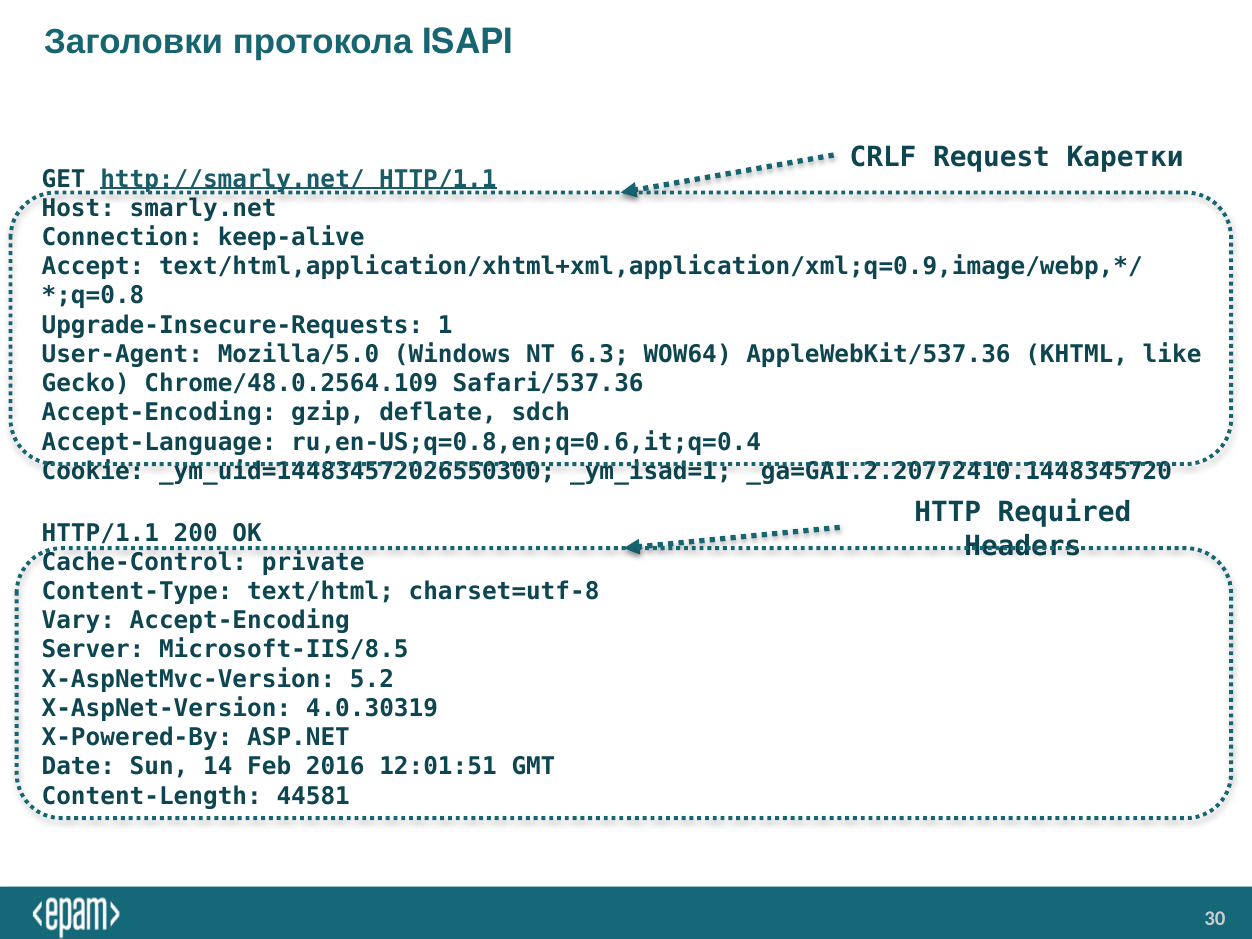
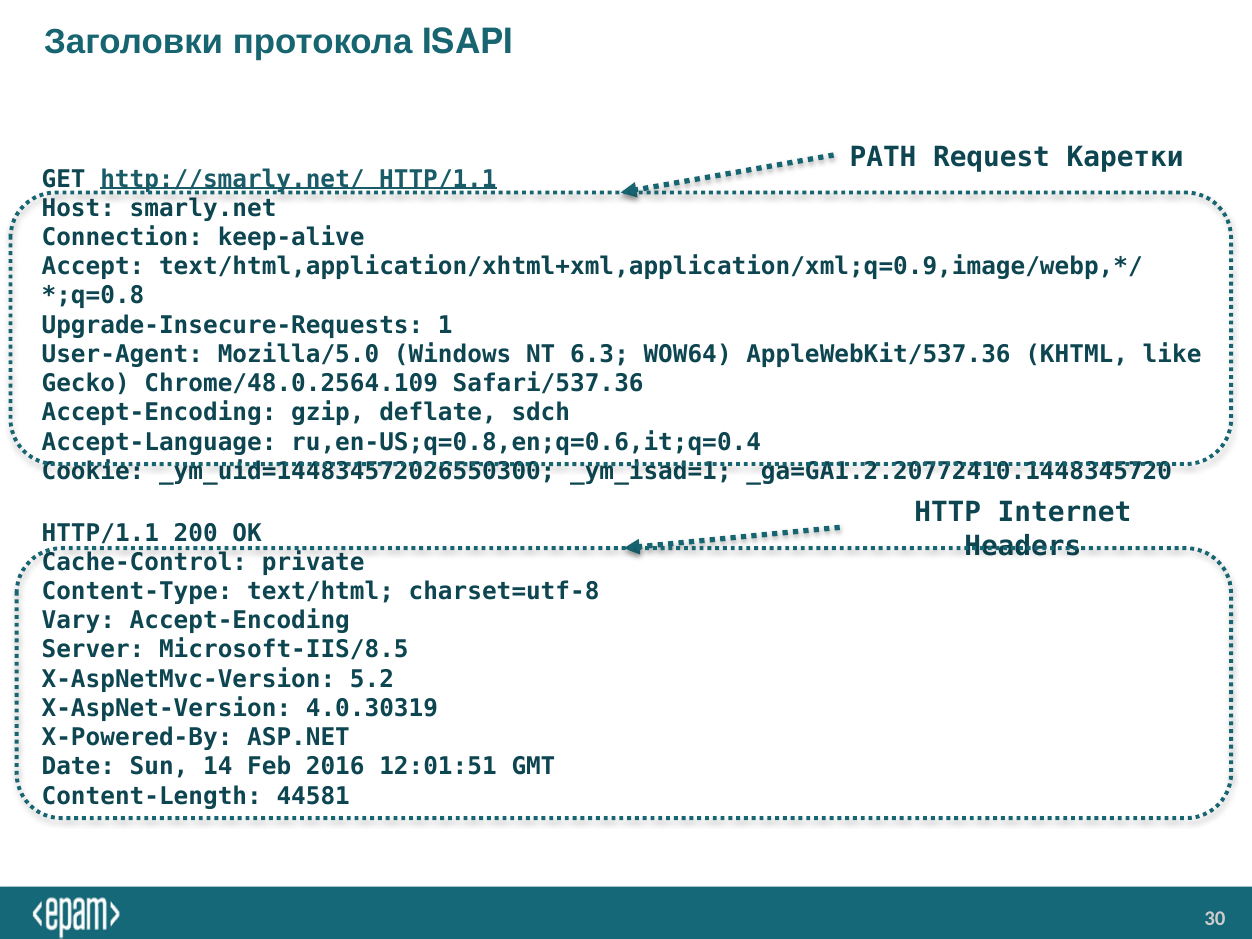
CRLF: CRLF -> PATH
Required: Required -> Internet
